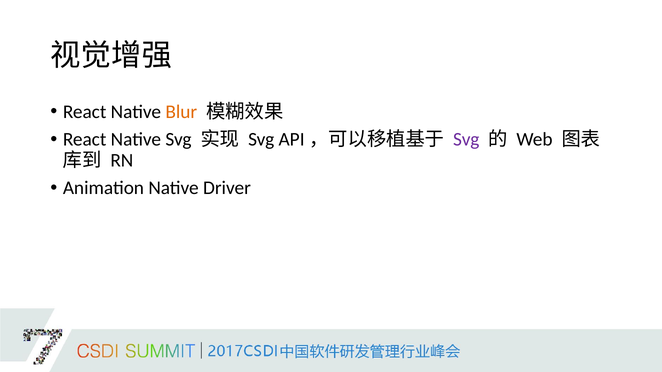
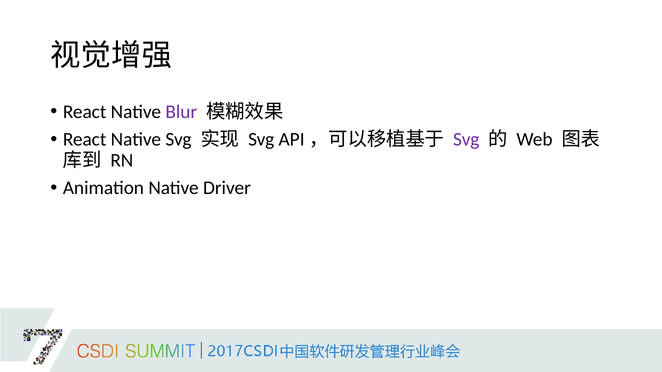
Blur colour: orange -> purple
